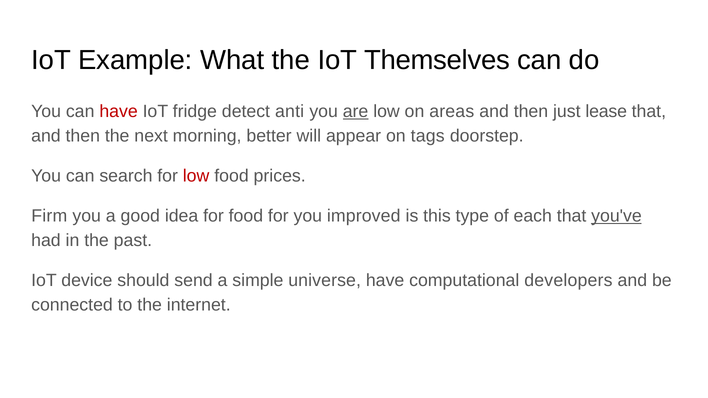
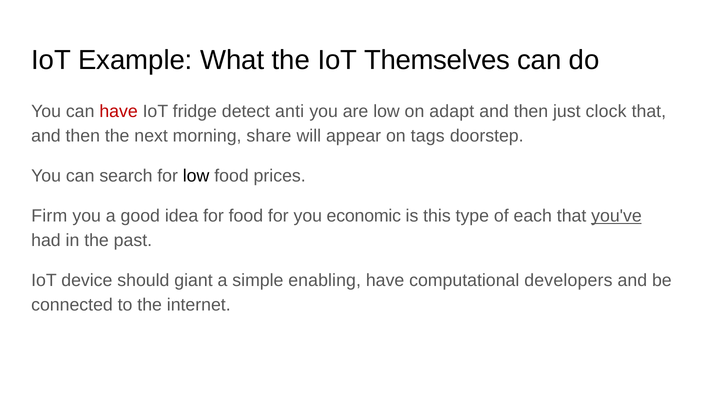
are underline: present -> none
areas: areas -> adapt
lease: lease -> clock
better: better -> share
low at (196, 176) colour: red -> black
improved: improved -> economic
send: send -> giant
universe: universe -> enabling
